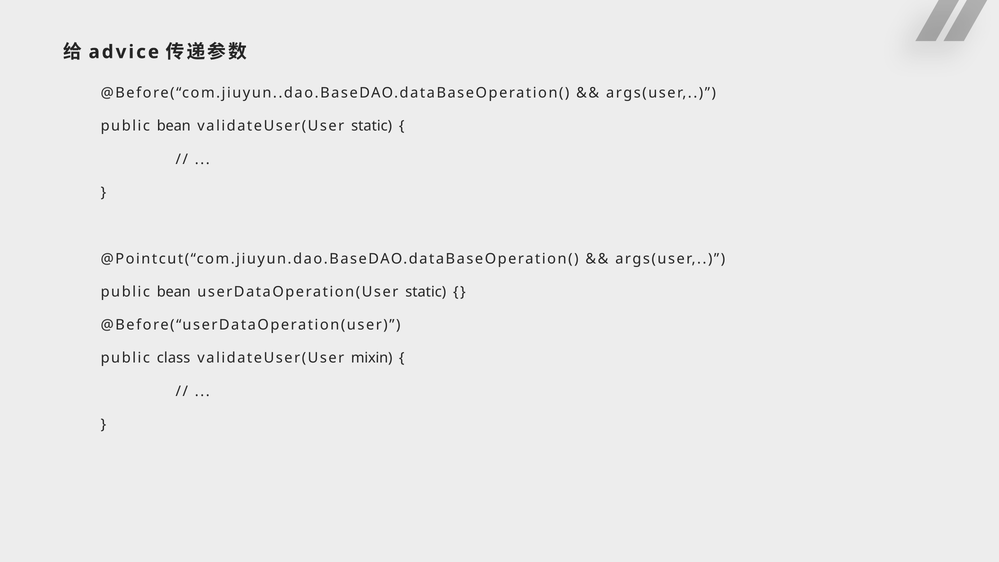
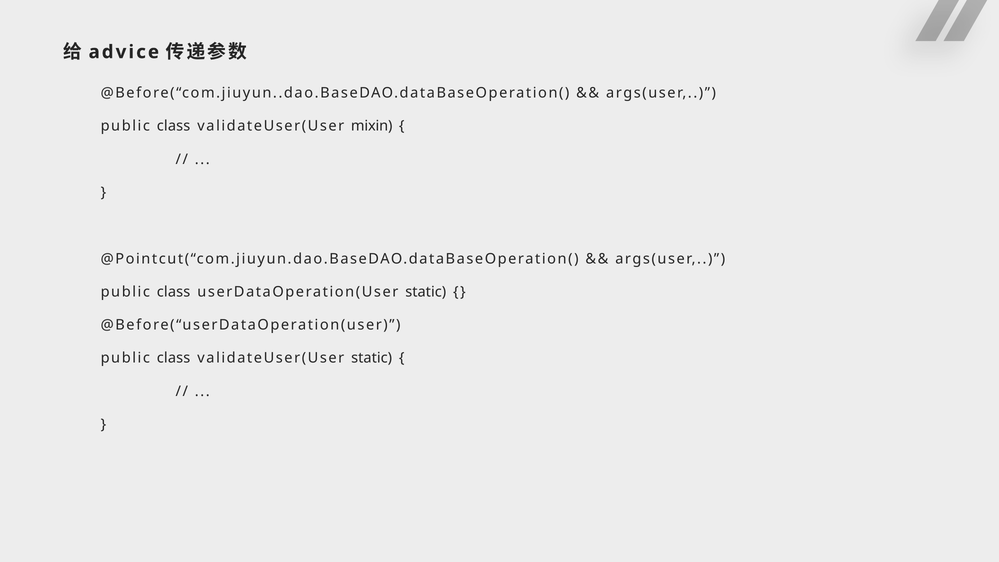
bean at (174, 126): bean -> class
validateUser(User static: static -> mixin
bean at (174, 292): bean -> class
validateUser(User mixin: mixin -> static
